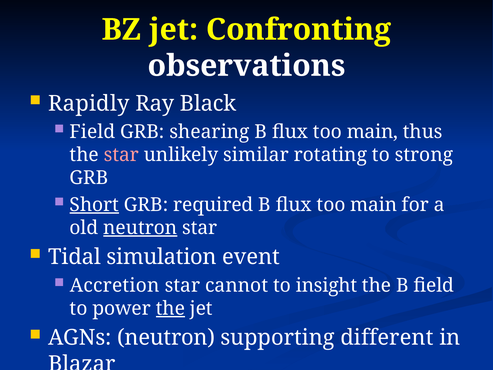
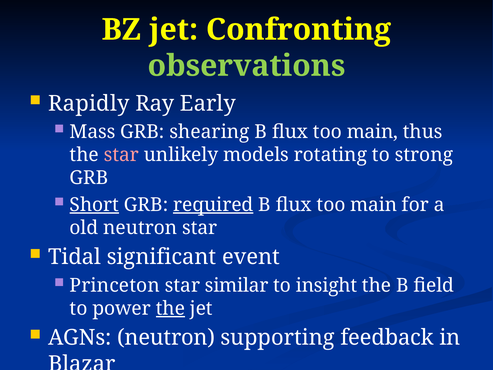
observations colour: white -> light green
Black: Black -> Early
Field at (92, 132): Field -> Mass
similar: similar -> models
required underline: none -> present
neutron at (140, 228) underline: present -> none
simulation: simulation -> significant
Accretion: Accretion -> Princeton
cannot: cannot -> similar
different: different -> feedback
